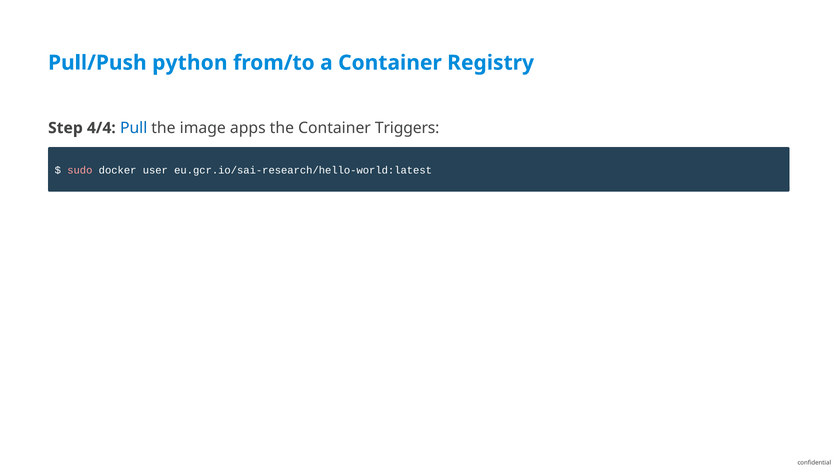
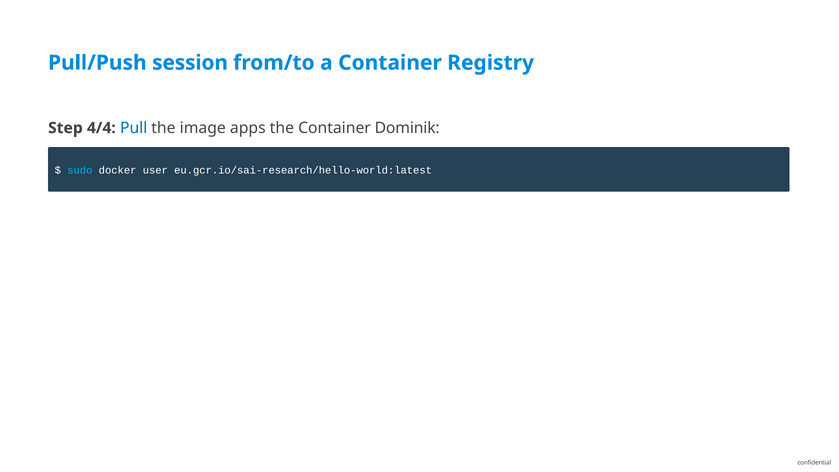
python: python -> session
Triggers: Triggers -> Dominik
sudo colour: pink -> light blue
